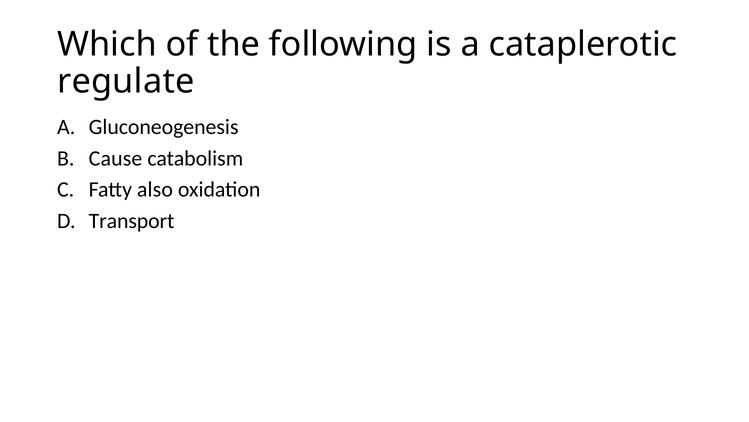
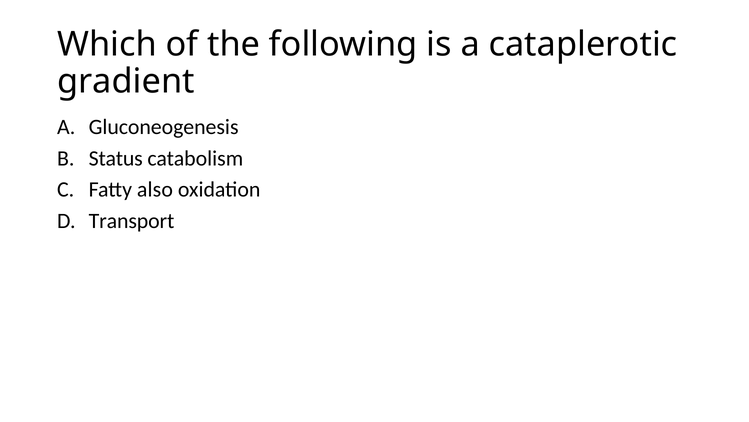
regulate: regulate -> gradient
Cause: Cause -> Status
